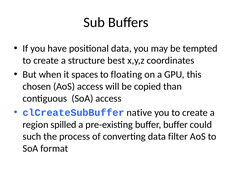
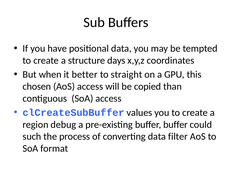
best: best -> days
spaces: spaces -> better
floating: floating -> straight
native: native -> values
spilled: spilled -> debug
